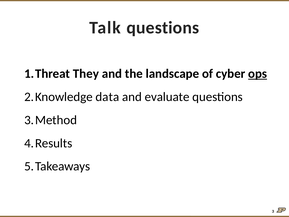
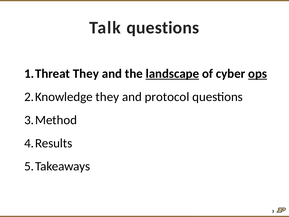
landscape underline: none -> present
data at (107, 97): data -> they
evaluate: evaluate -> protocol
